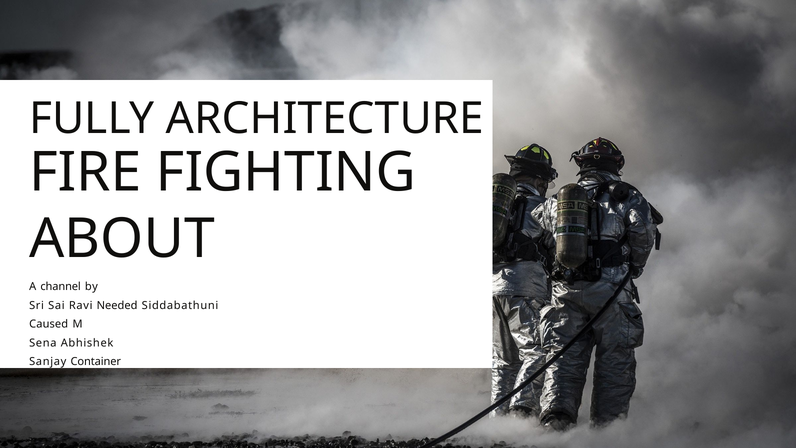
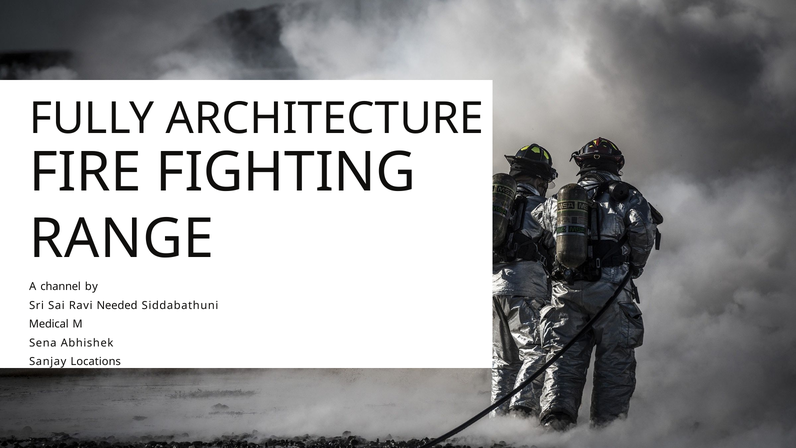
ABOUT: ABOUT -> RANGE
Caused: Caused -> Medical
Container: Container -> Locations
